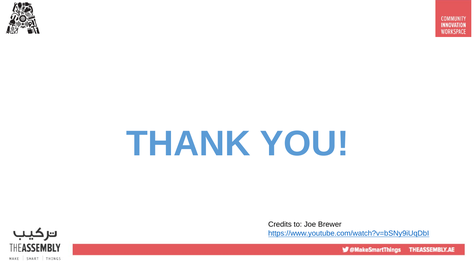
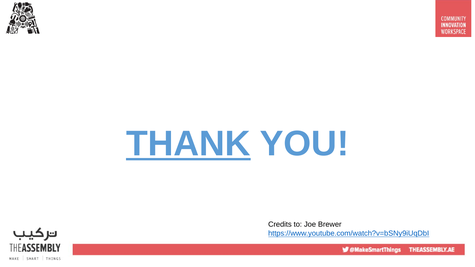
THANK underline: none -> present
